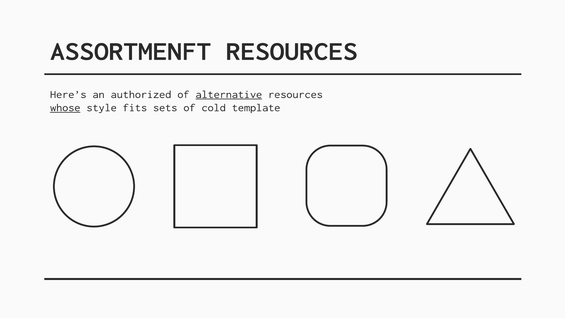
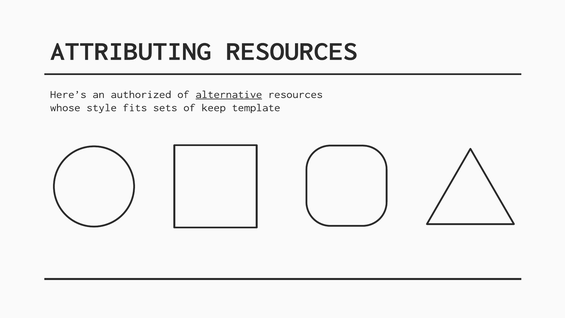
ASSORTMENFT: ASSORTMENFT -> ATTRIBUTING
whose underline: present -> none
cold: cold -> keep
